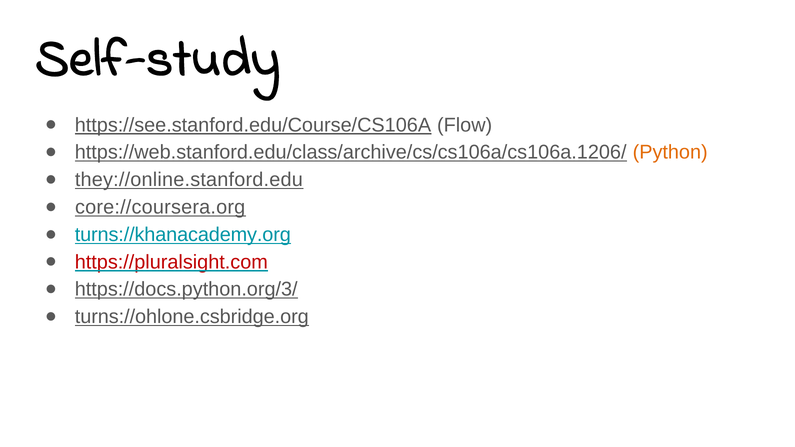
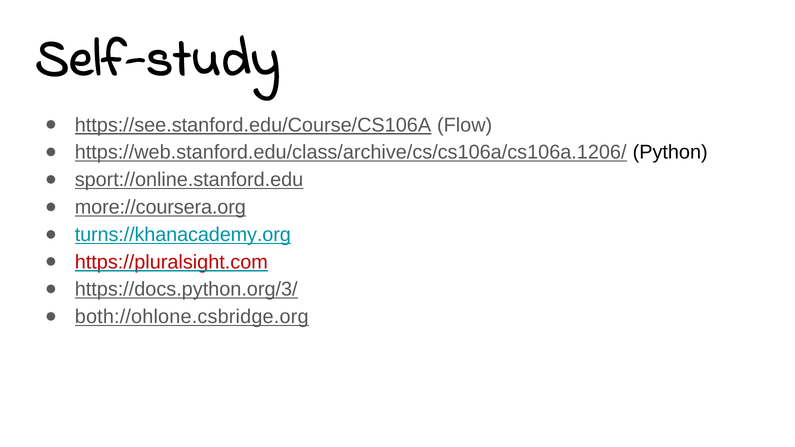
Python colour: orange -> black
they://online.stanford.edu: they://online.stanford.edu -> sport://online.stanford.edu
core://coursera.org: core://coursera.org -> more://coursera.org
turns://ohlone.csbridge.org: turns://ohlone.csbridge.org -> both://ohlone.csbridge.org
